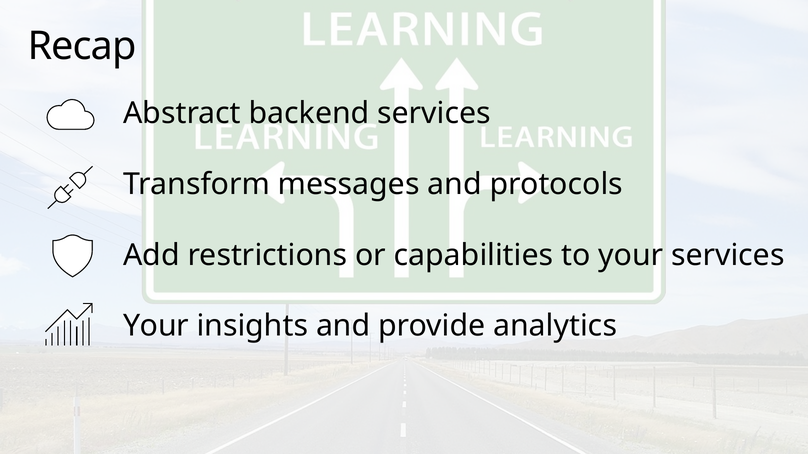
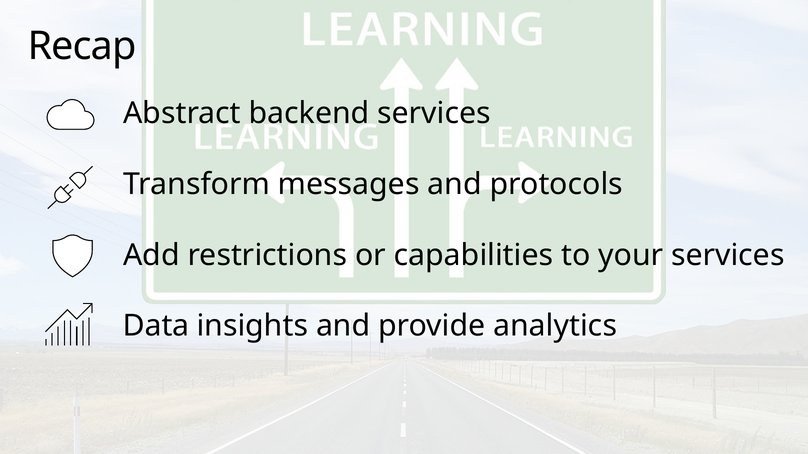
Your at (156, 326): Your -> Data
